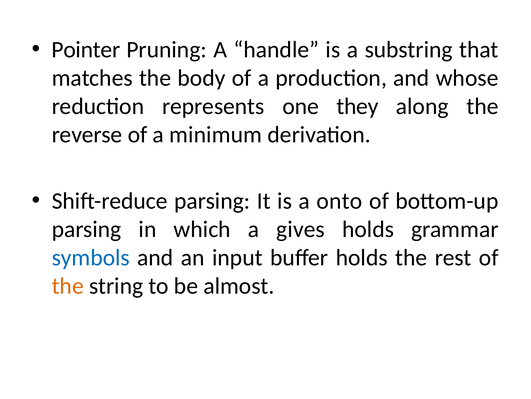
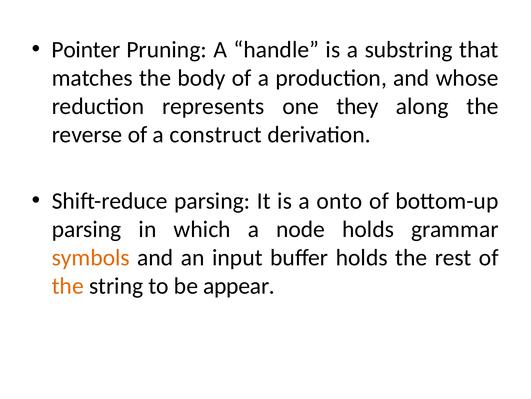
minimum: minimum -> construct
gives: gives -> node
symbols colour: blue -> orange
almost: almost -> appear
